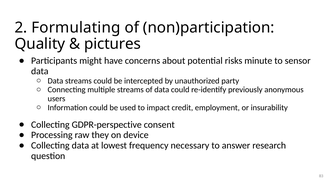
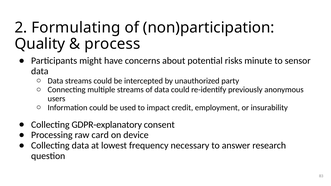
pictures: pictures -> process
GDPR-perspective: GDPR-perspective -> GDPR-explanatory
they: they -> card
